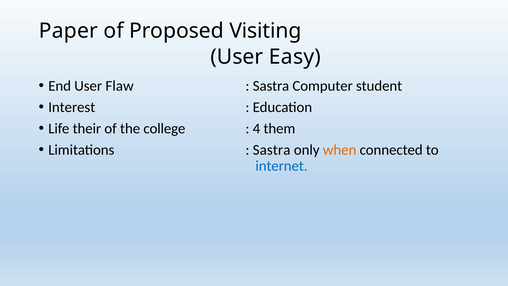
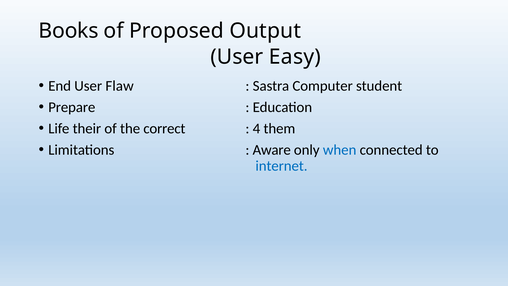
Paper: Paper -> Books
Visiting: Visiting -> Output
Interest: Interest -> Prepare
college: college -> correct
Sastra at (272, 150): Sastra -> Aware
when colour: orange -> blue
